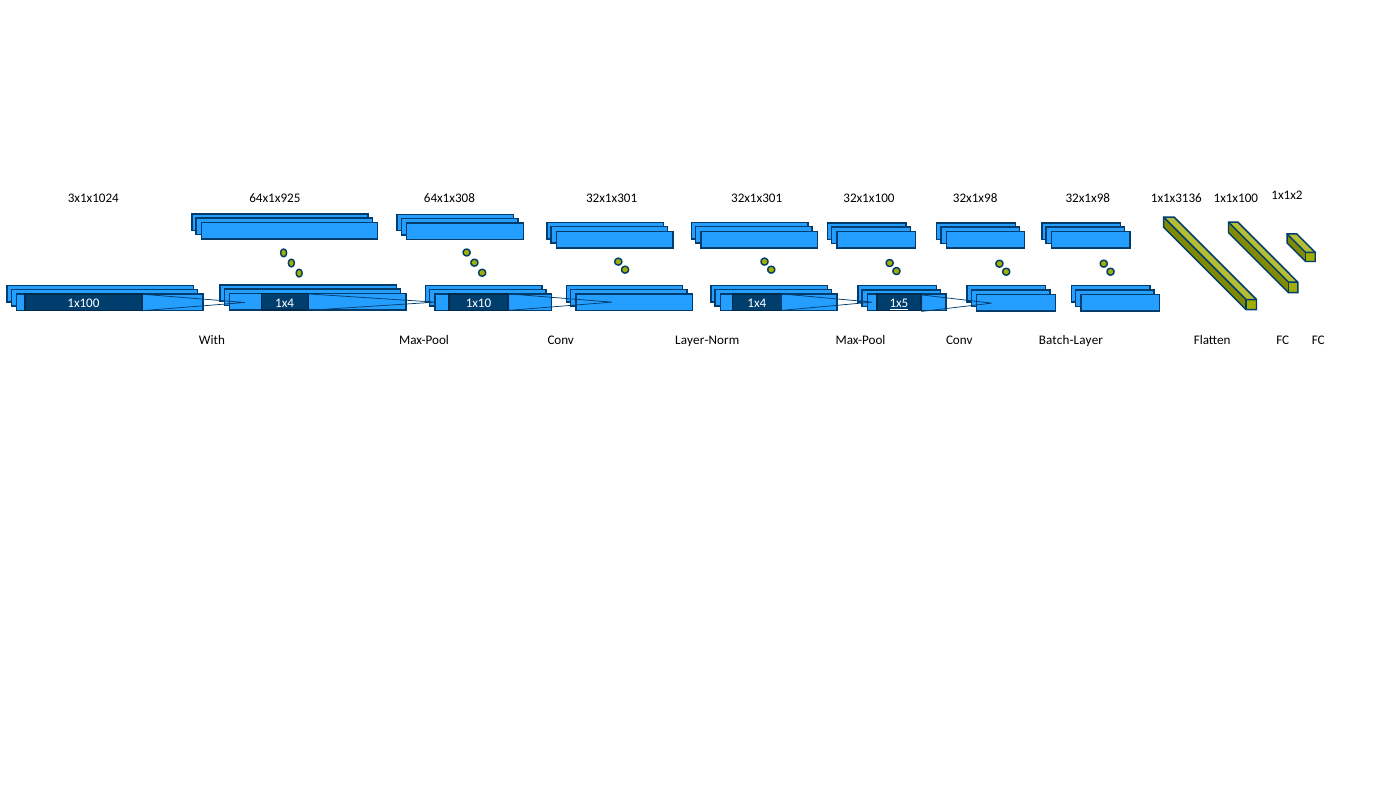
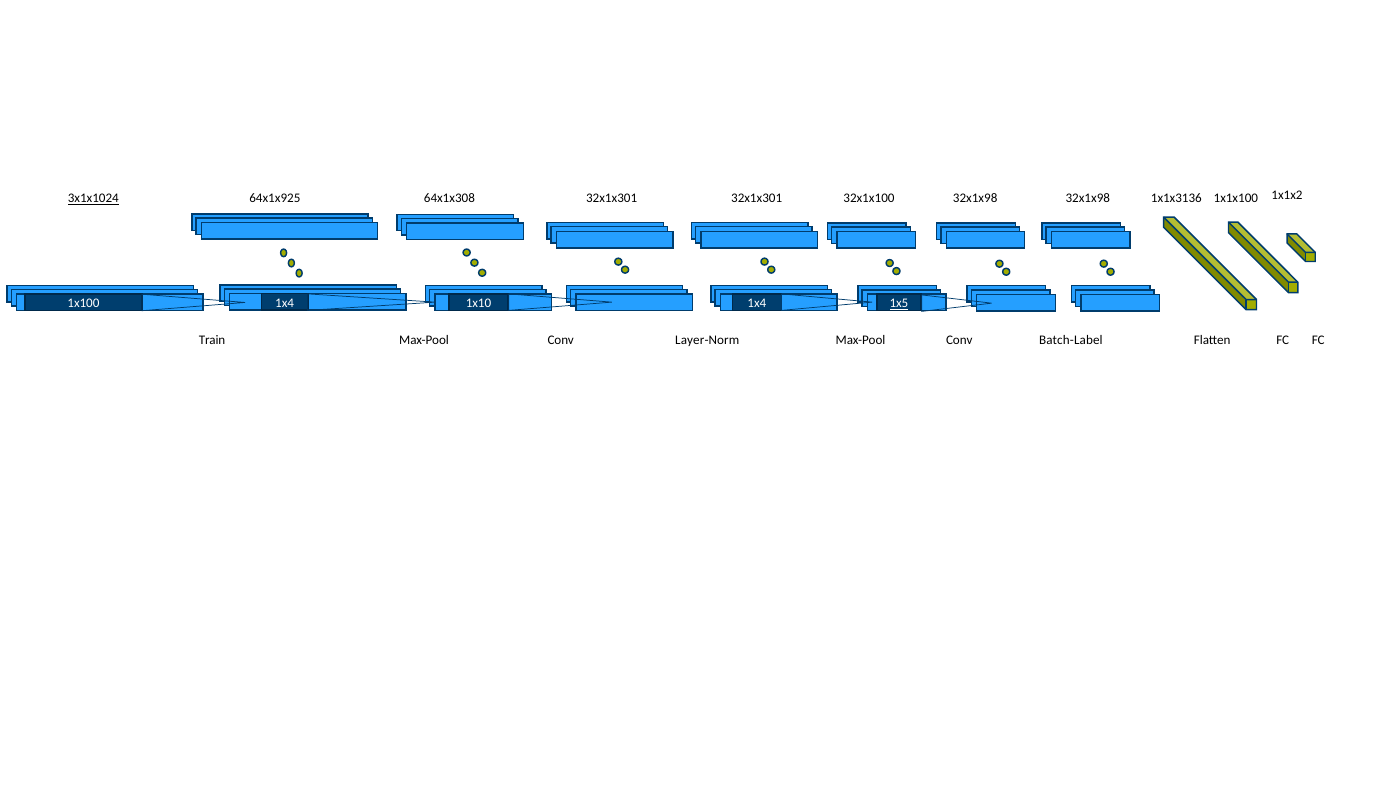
3x1x1024 underline: none -> present
With: With -> Train
Batch-Layer: Batch-Layer -> Batch-Label
